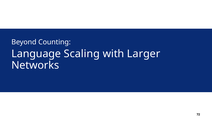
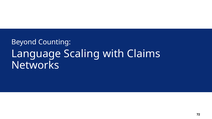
Larger: Larger -> Claims
